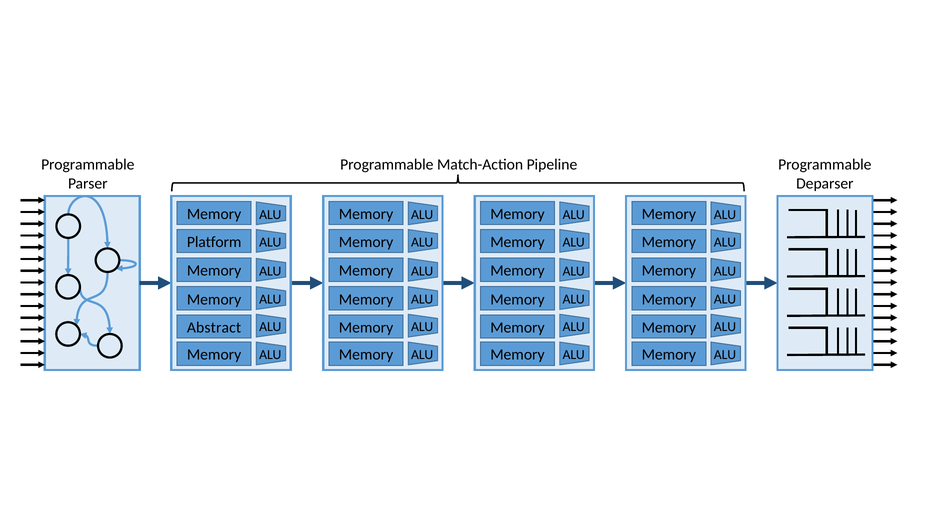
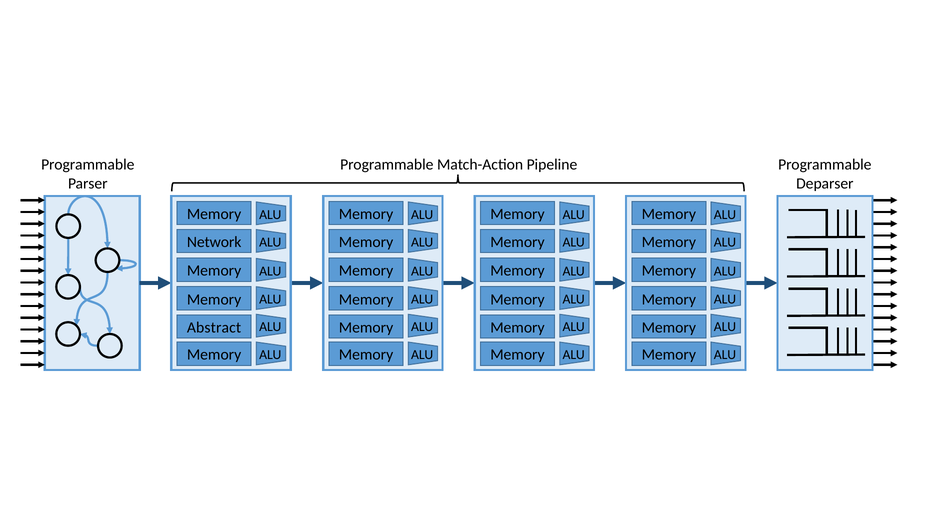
Platform: Platform -> Network
